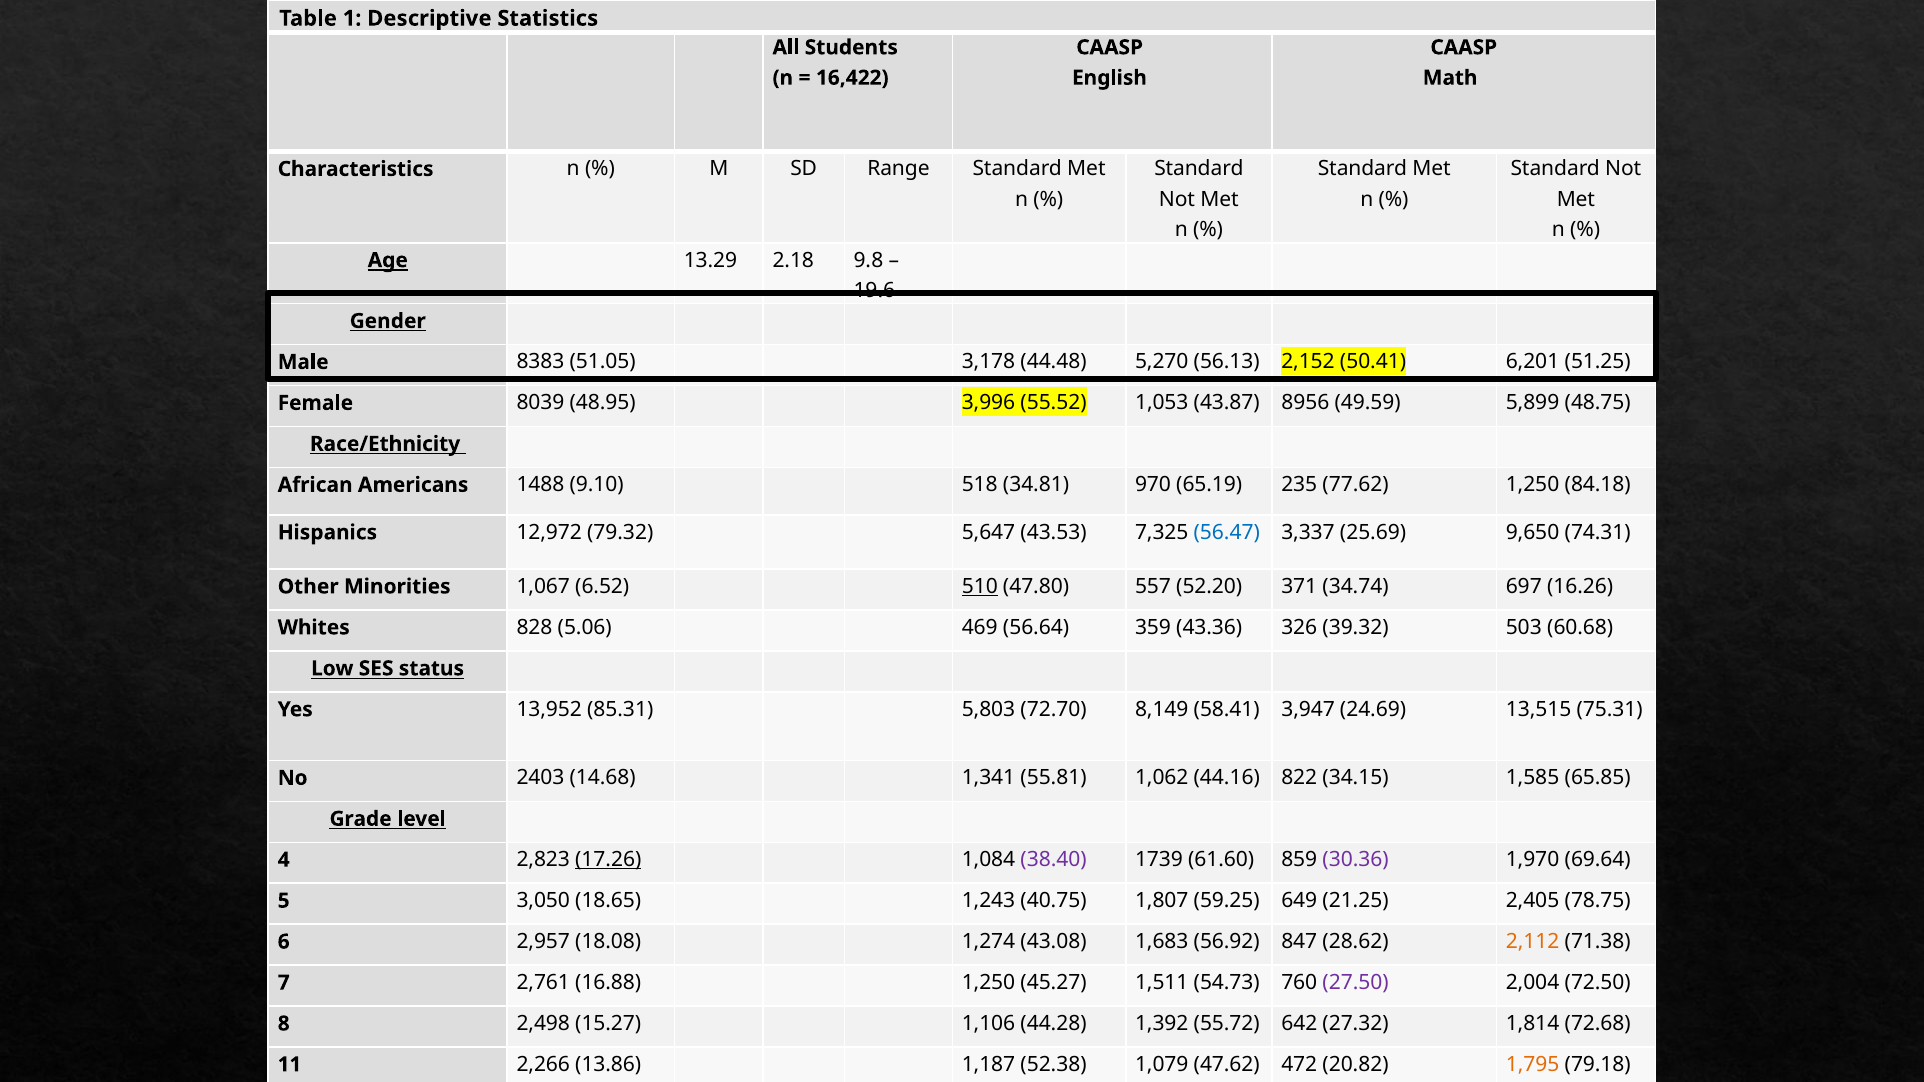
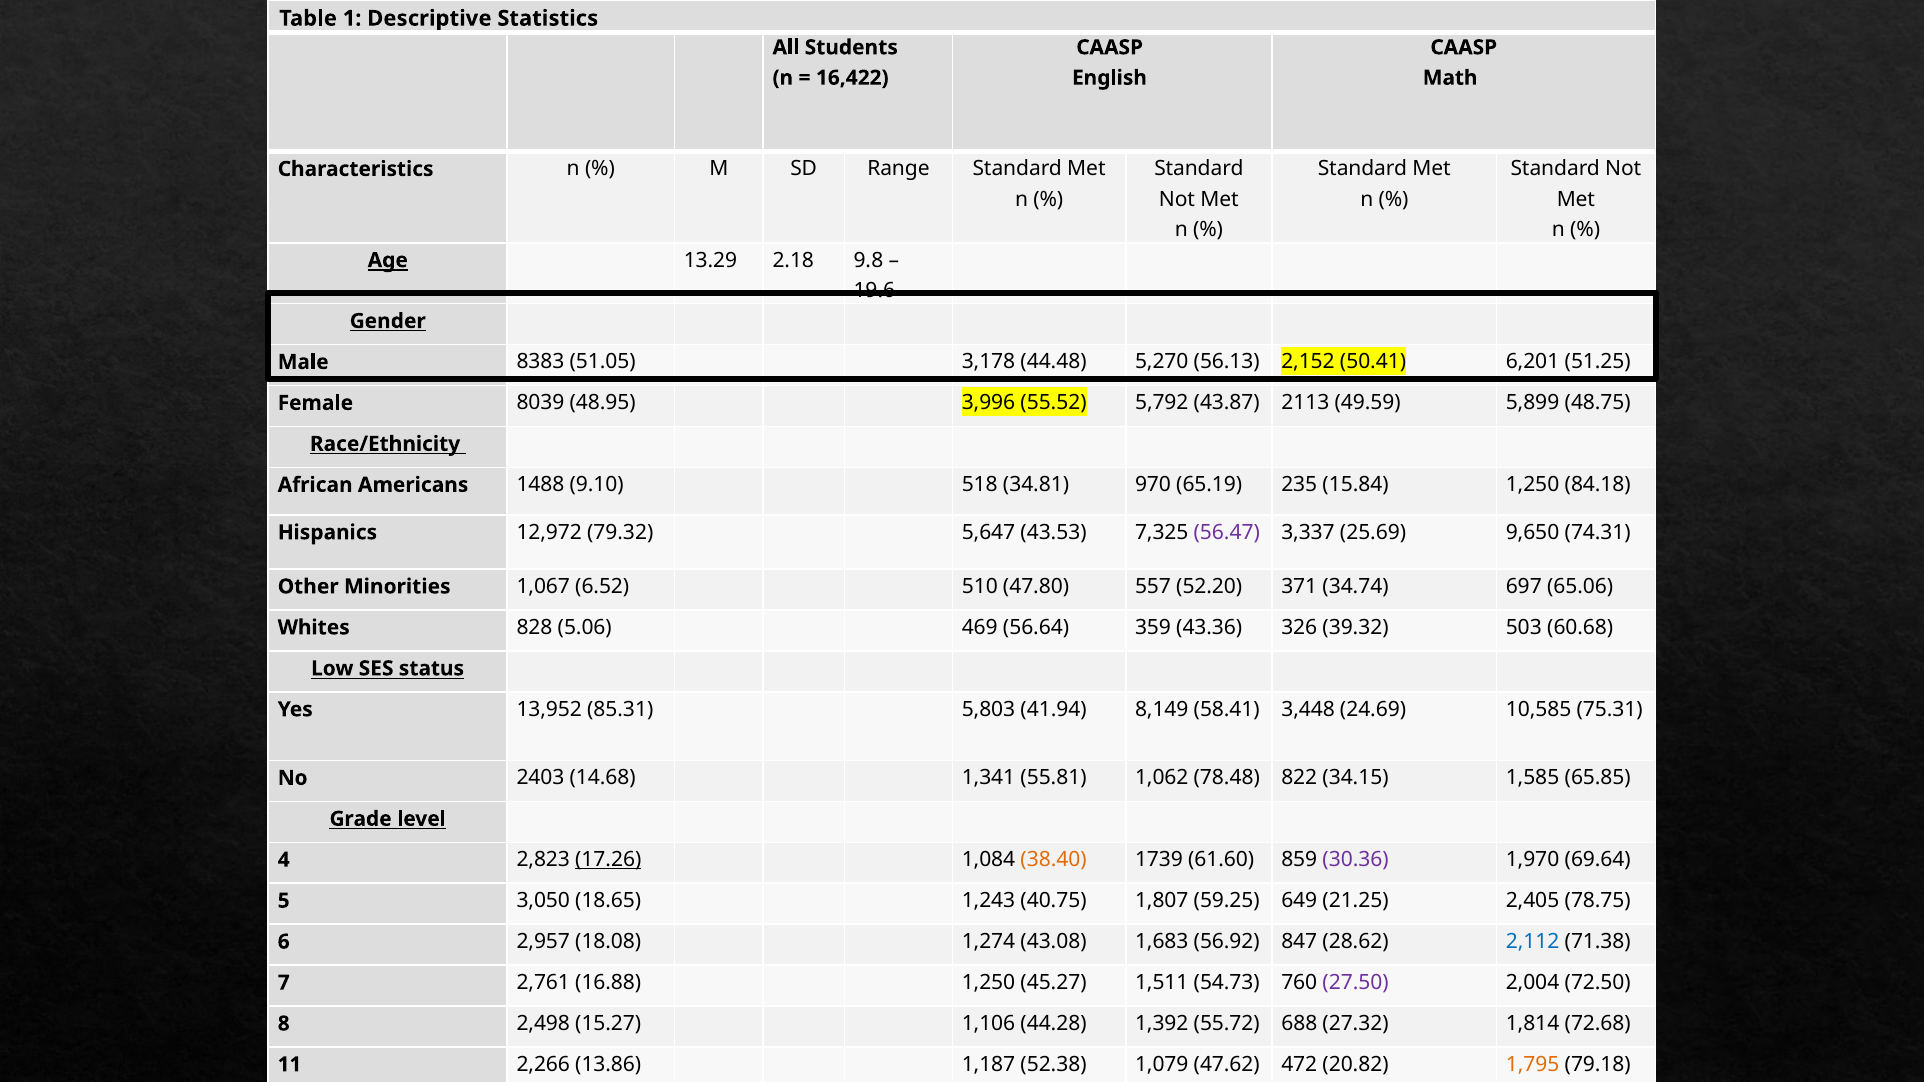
1,053: 1,053 -> 5,792
8956: 8956 -> 2113
77.62: 77.62 -> 15.84
56.47 colour: blue -> purple
510 underline: present -> none
16.26: 16.26 -> 65.06
72.70: 72.70 -> 41.94
3,947: 3,947 -> 3,448
13,515: 13,515 -> 10,585
44.16: 44.16 -> 78.48
38.40 colour: purple -> orange
2,112 colour: orange -> blue
642: 642 -> 688
